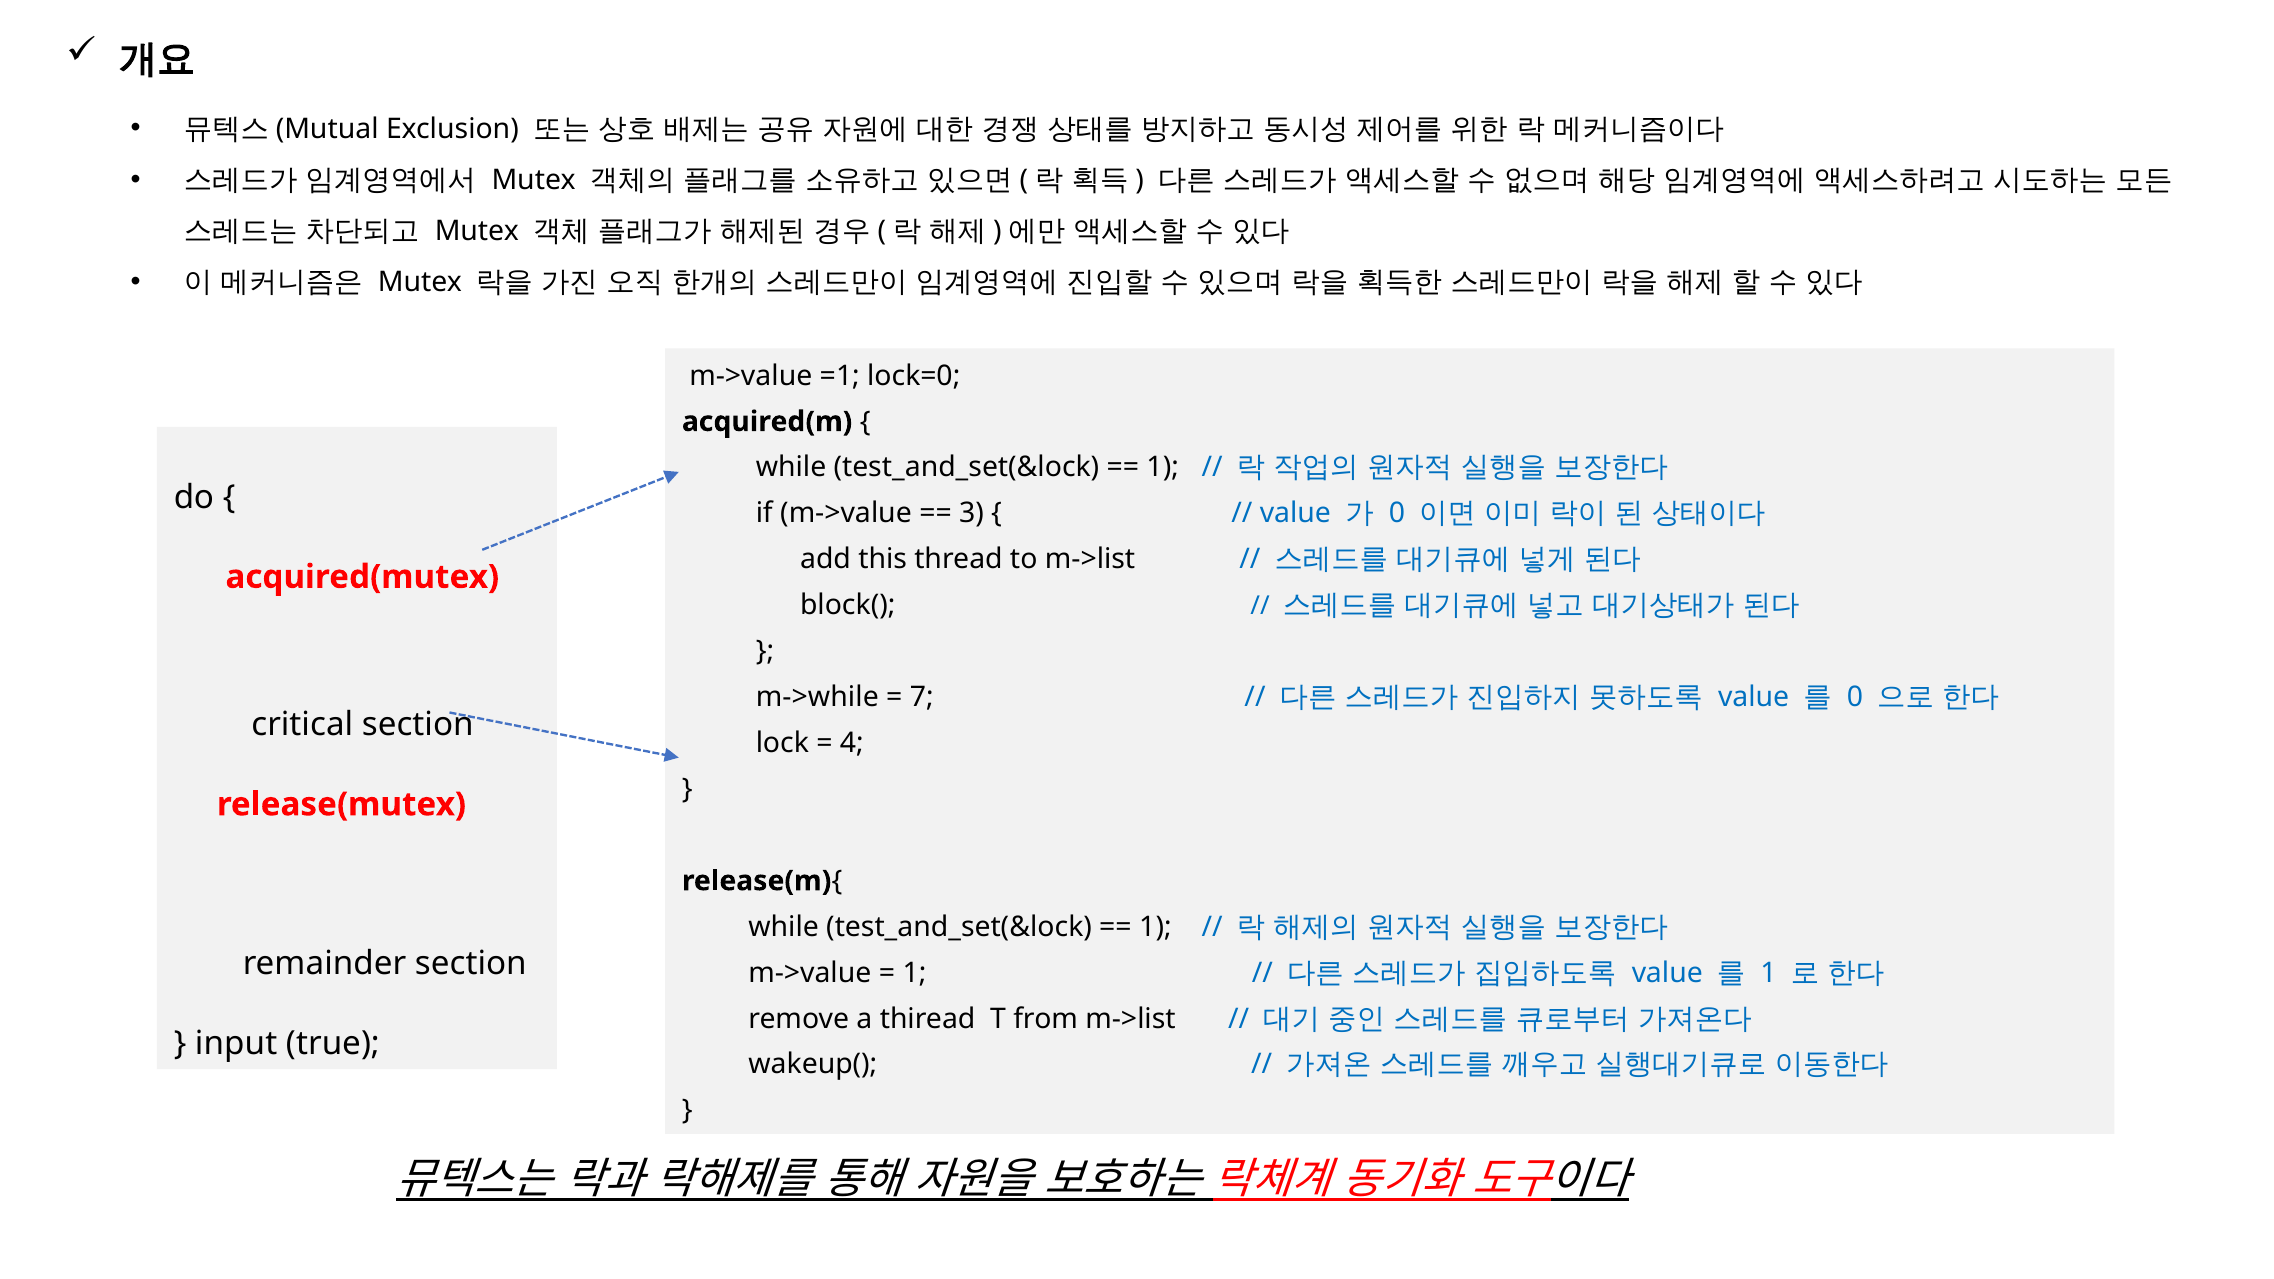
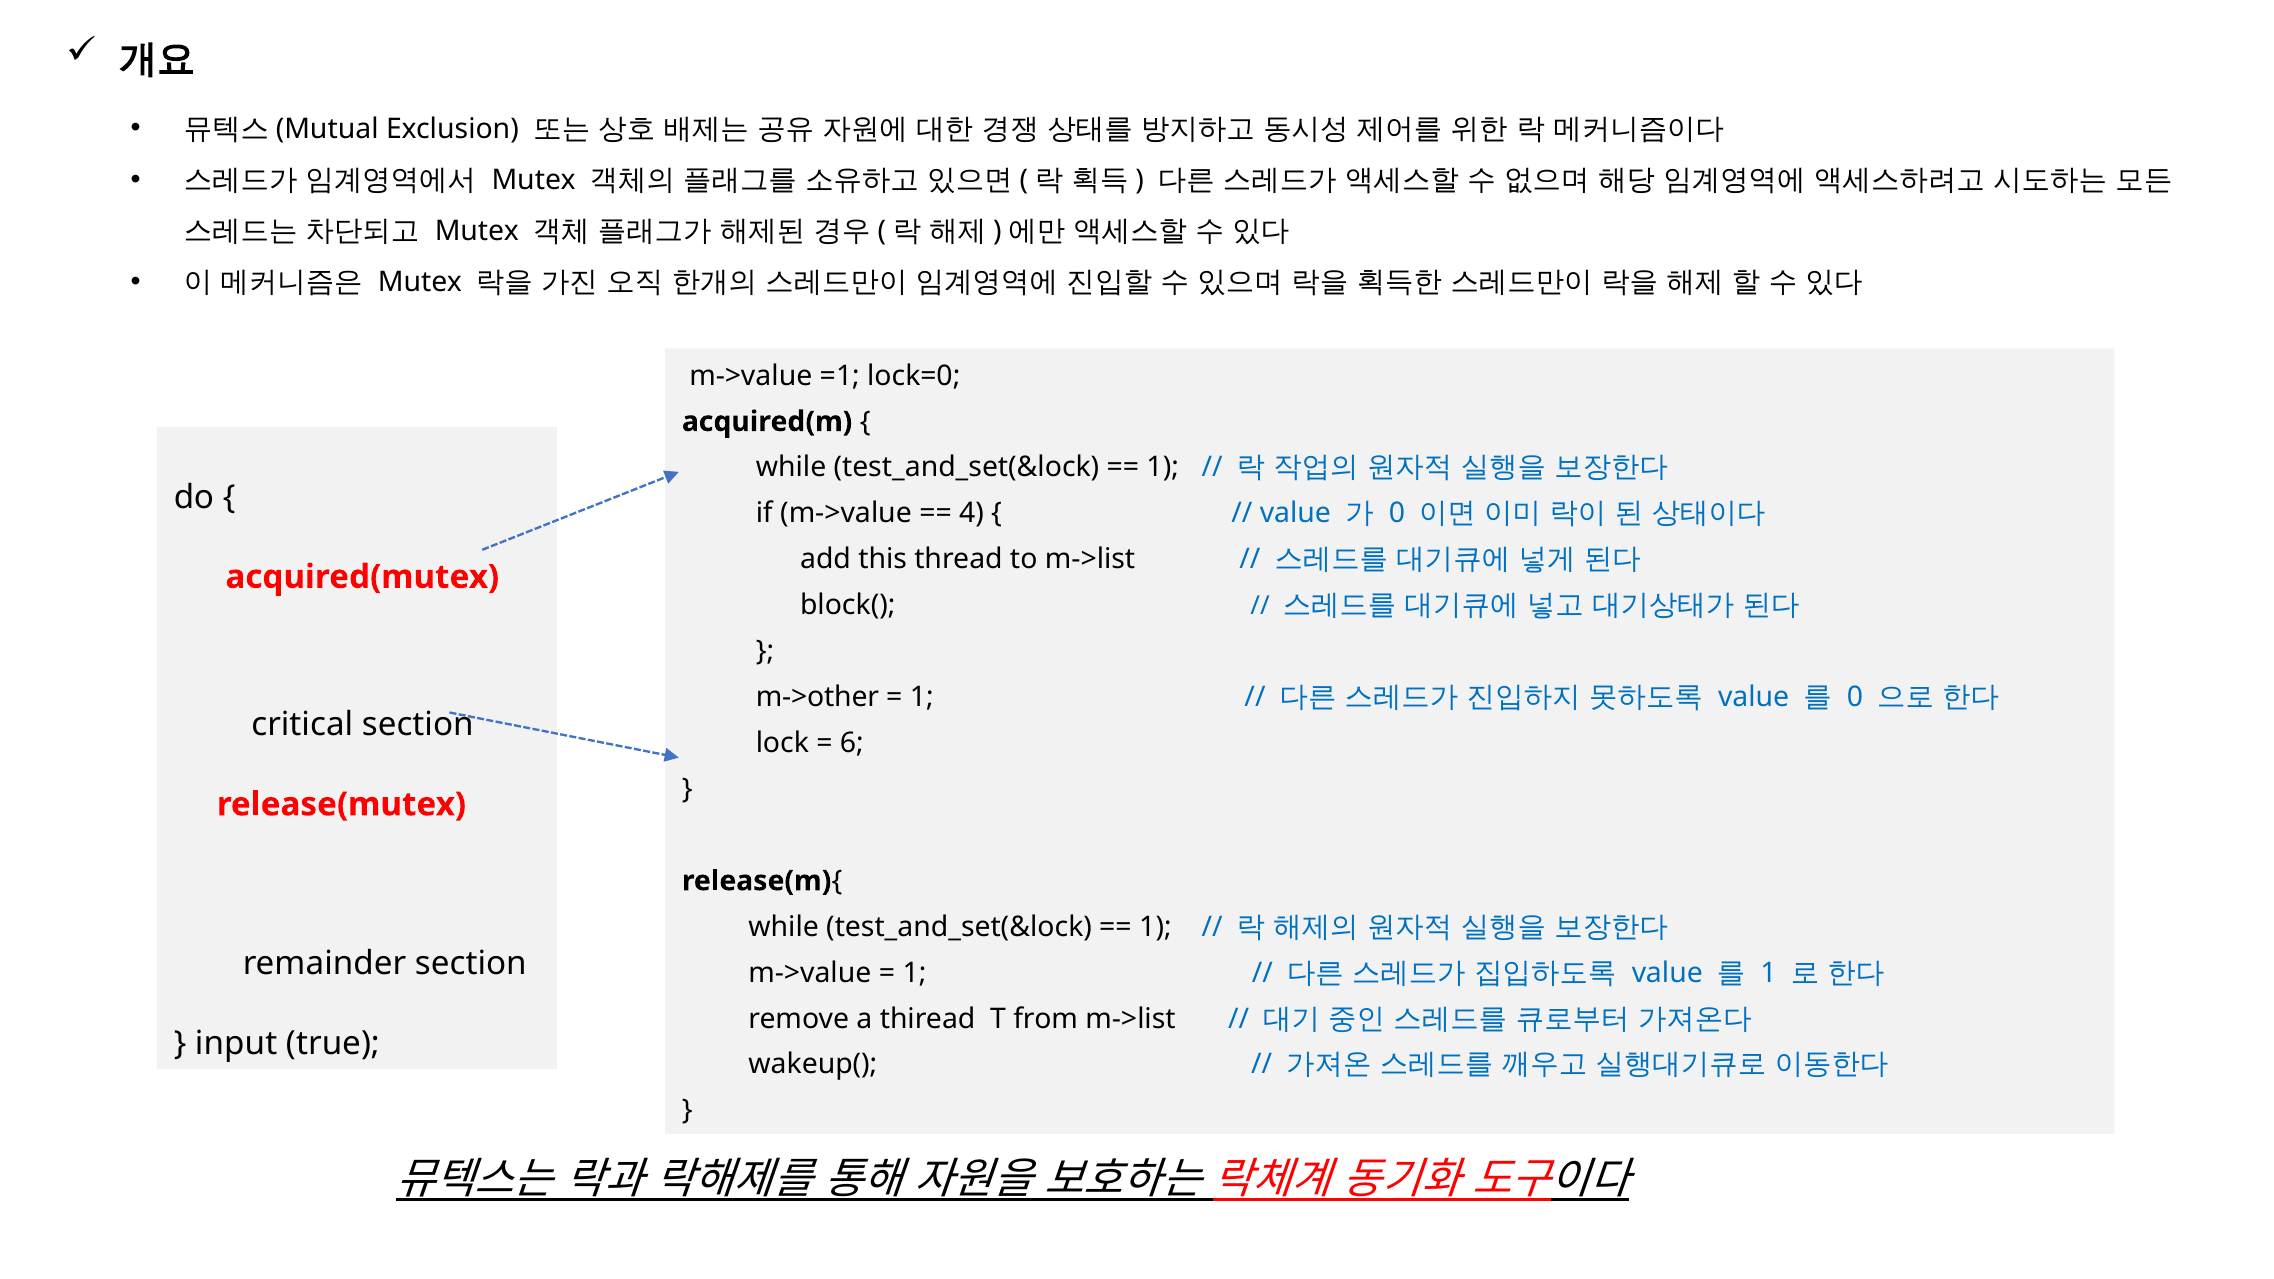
3: 3 -> 4
m->while: m->while -> m->other
7 at (922, 697): 7 -> 1
4: 4 -> 6
